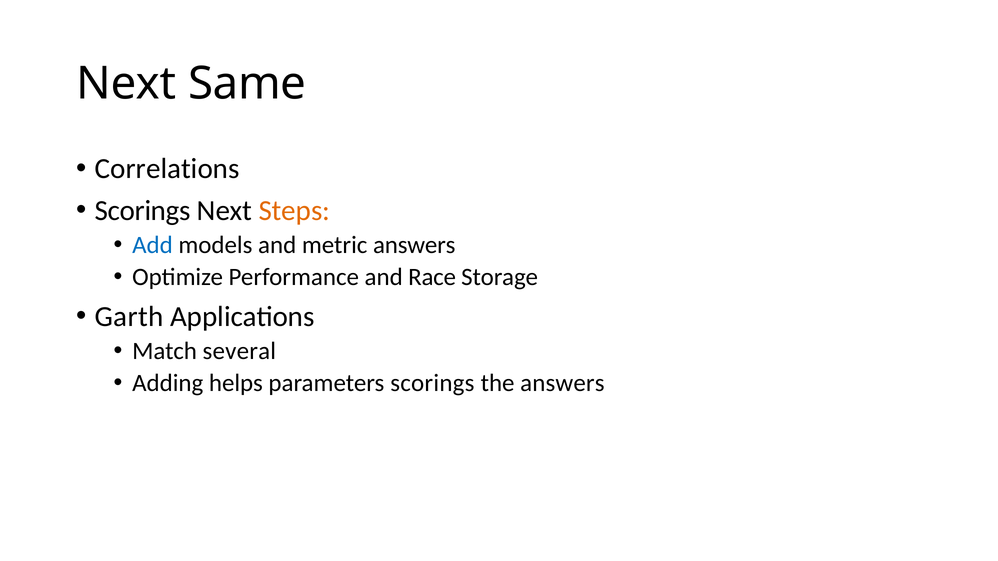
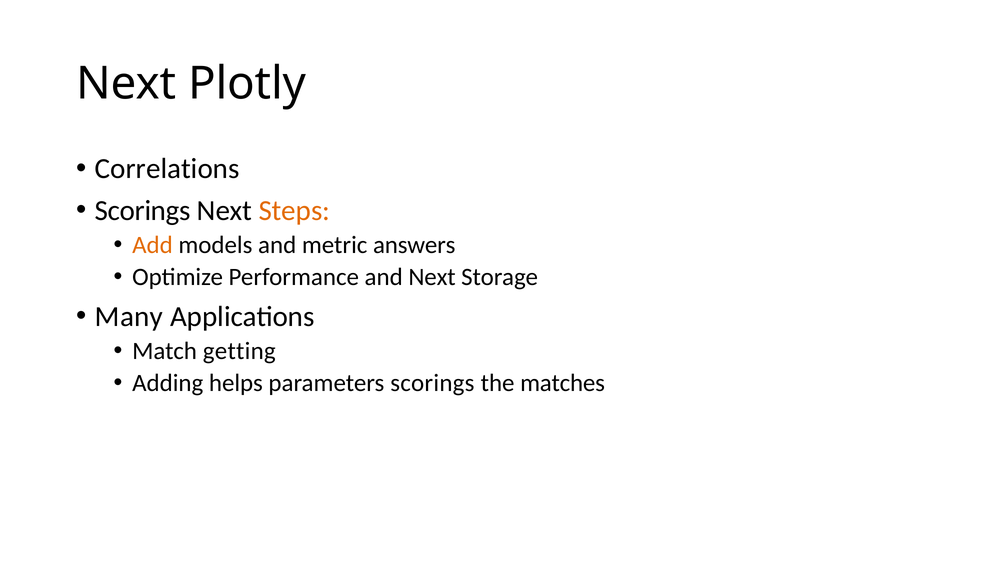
Same: Same -> Plotly
Add colour: blue -> orange
and Race: Race -> Next
Garth: Garth -> Many
several: several -> getting
the answers: answers -> matches
